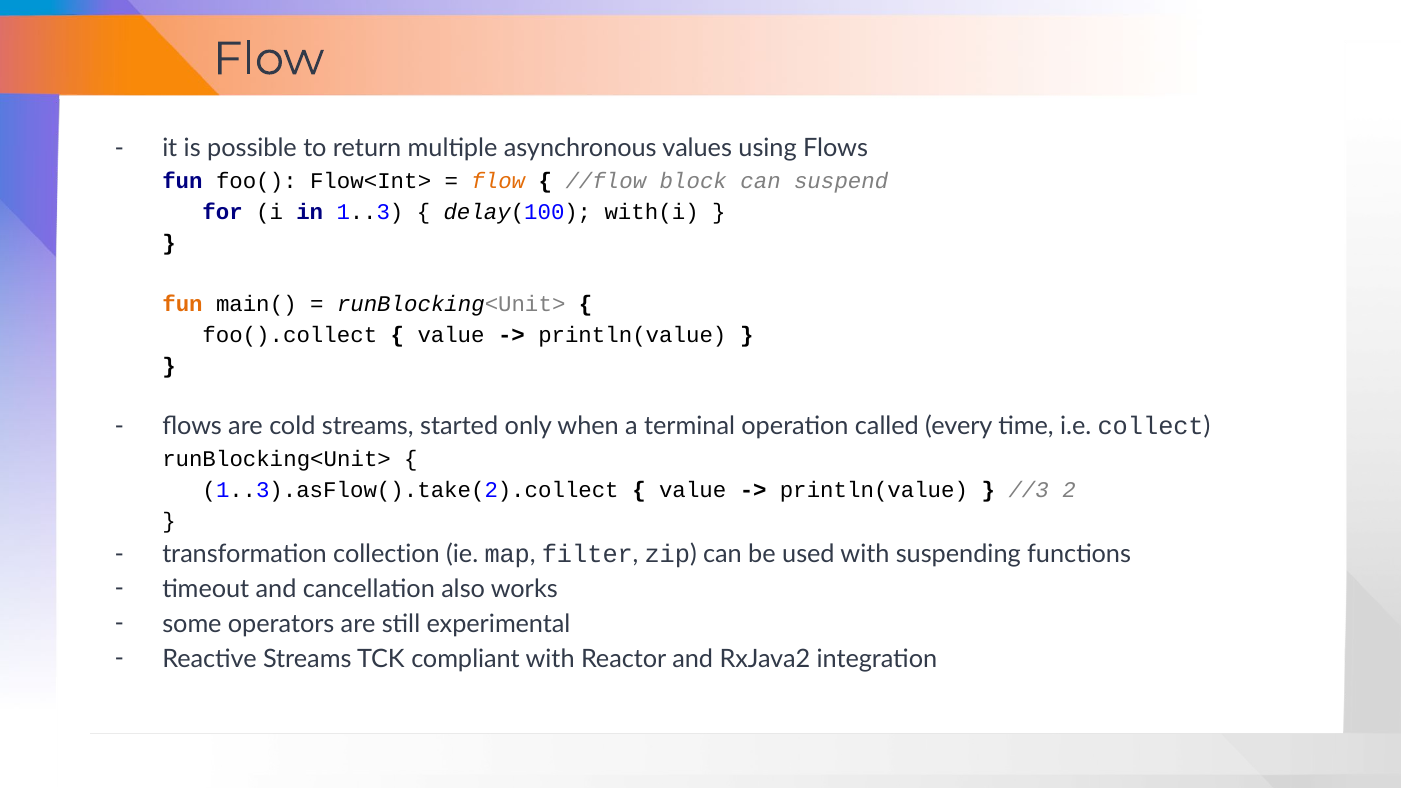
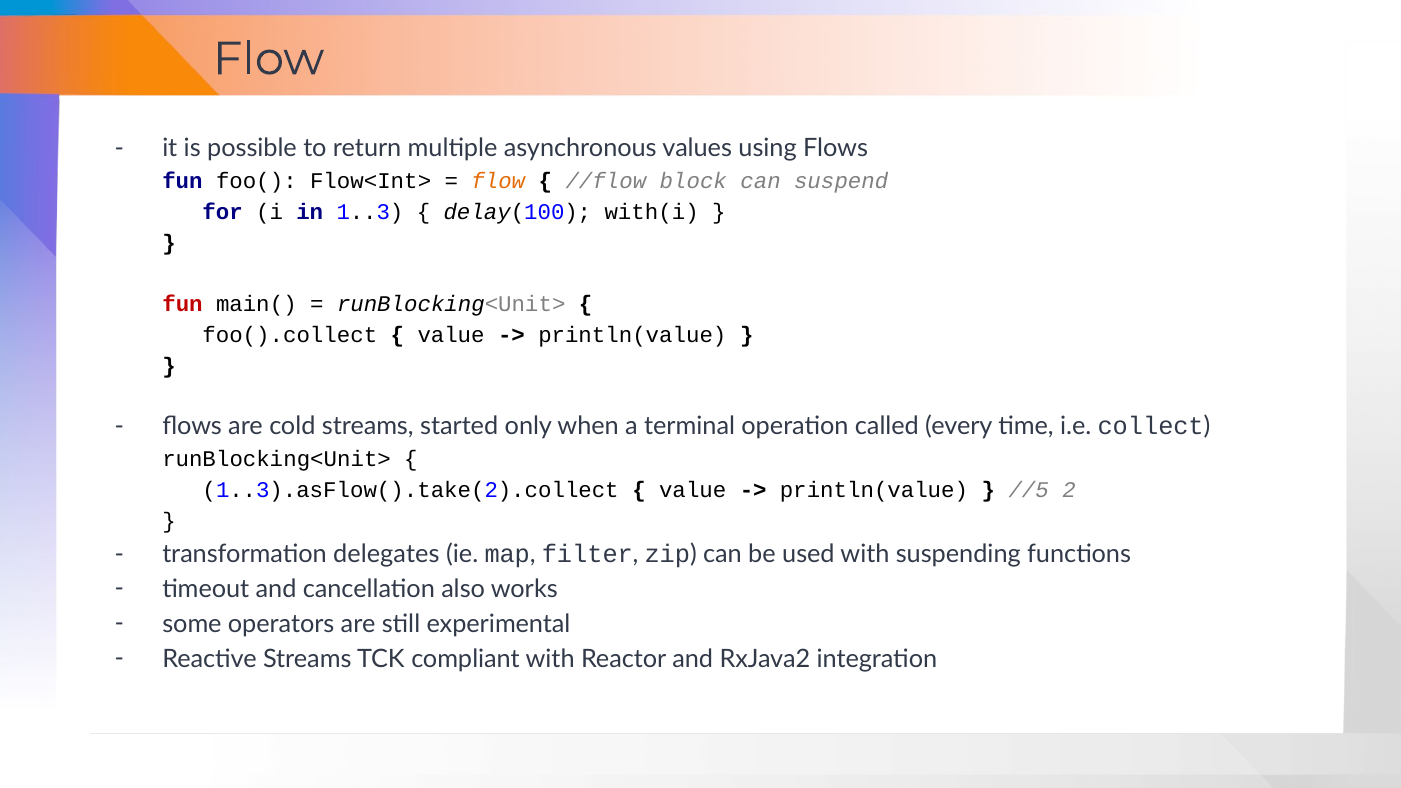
fun at (182, 305) colour: orange -> red
//3: //3 -> //5
collection: collection -> delegates
